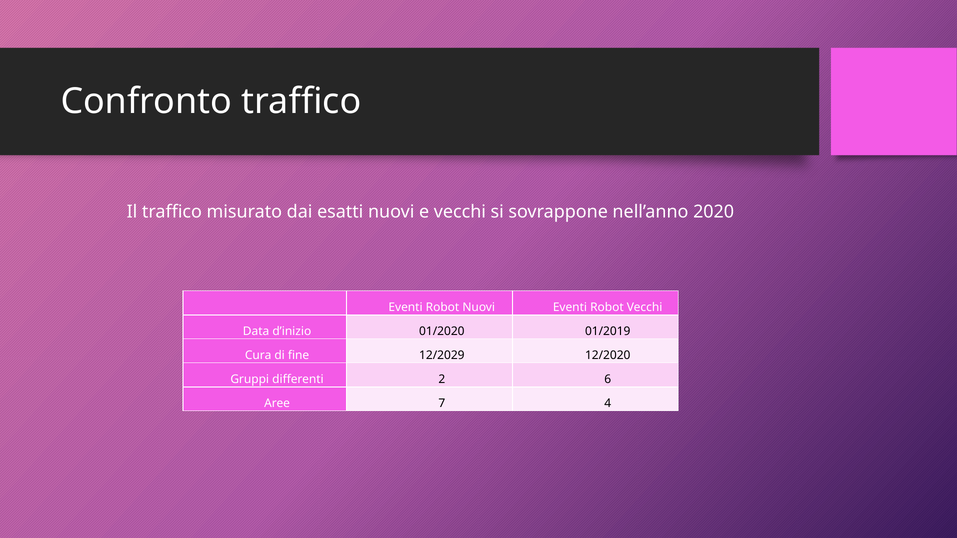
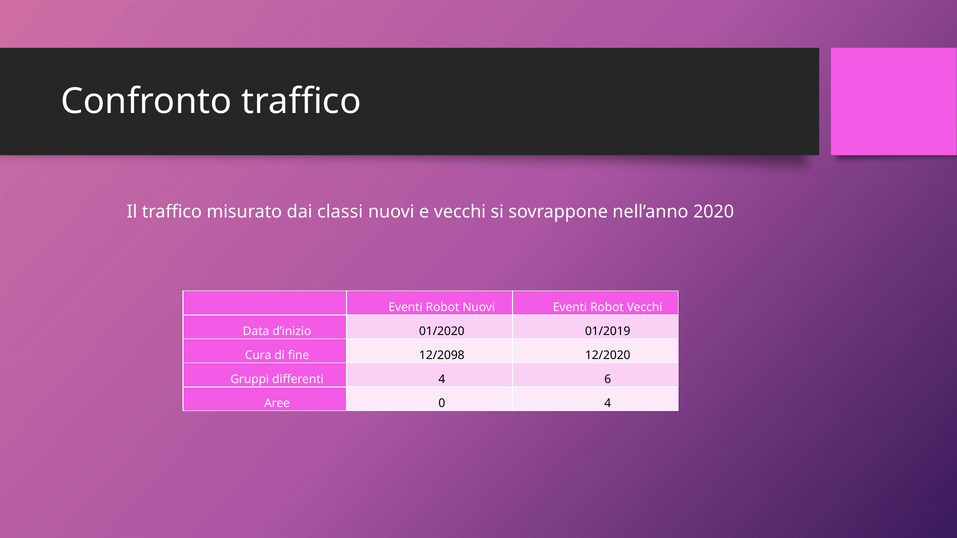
esatti: esatti -> classi
12/2029: 12/2029 -> 12/2098
differenti 2: 2 -> 4
7: 7 -> 0
